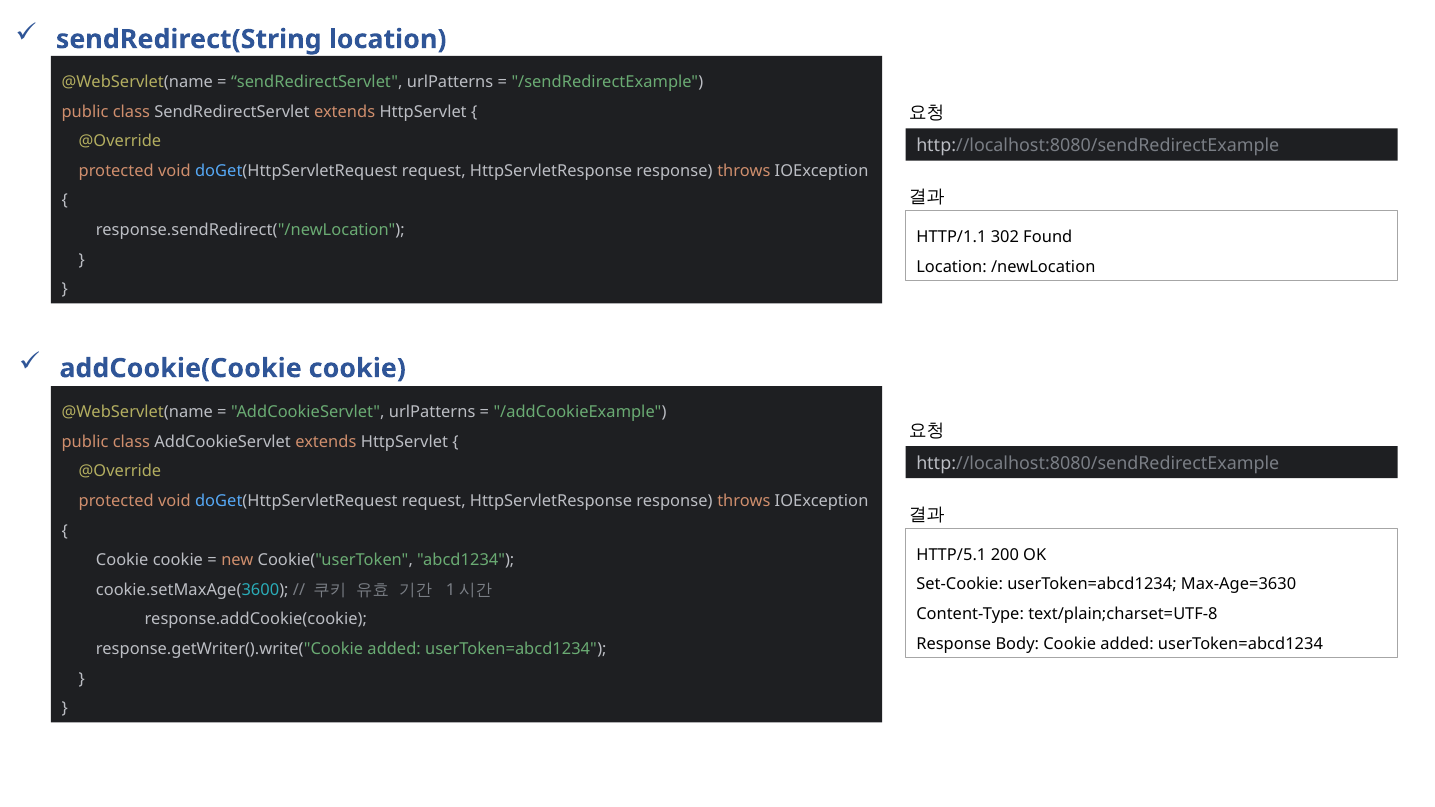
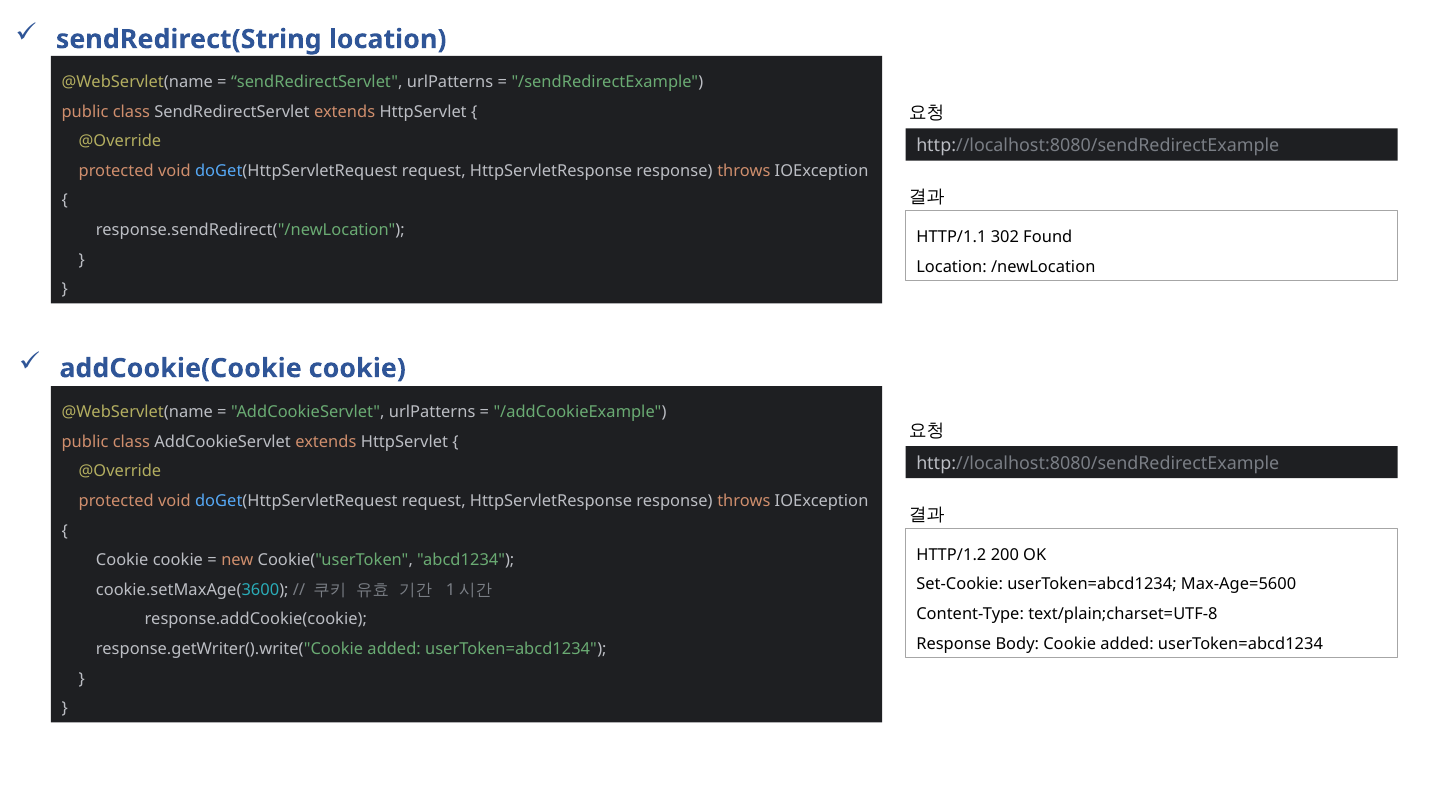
HTTP/5.1: HTTP/5.1 -> HTTP/1.2
Max-Age=3630: Max-Age=3630 -> Max-Age=5600
